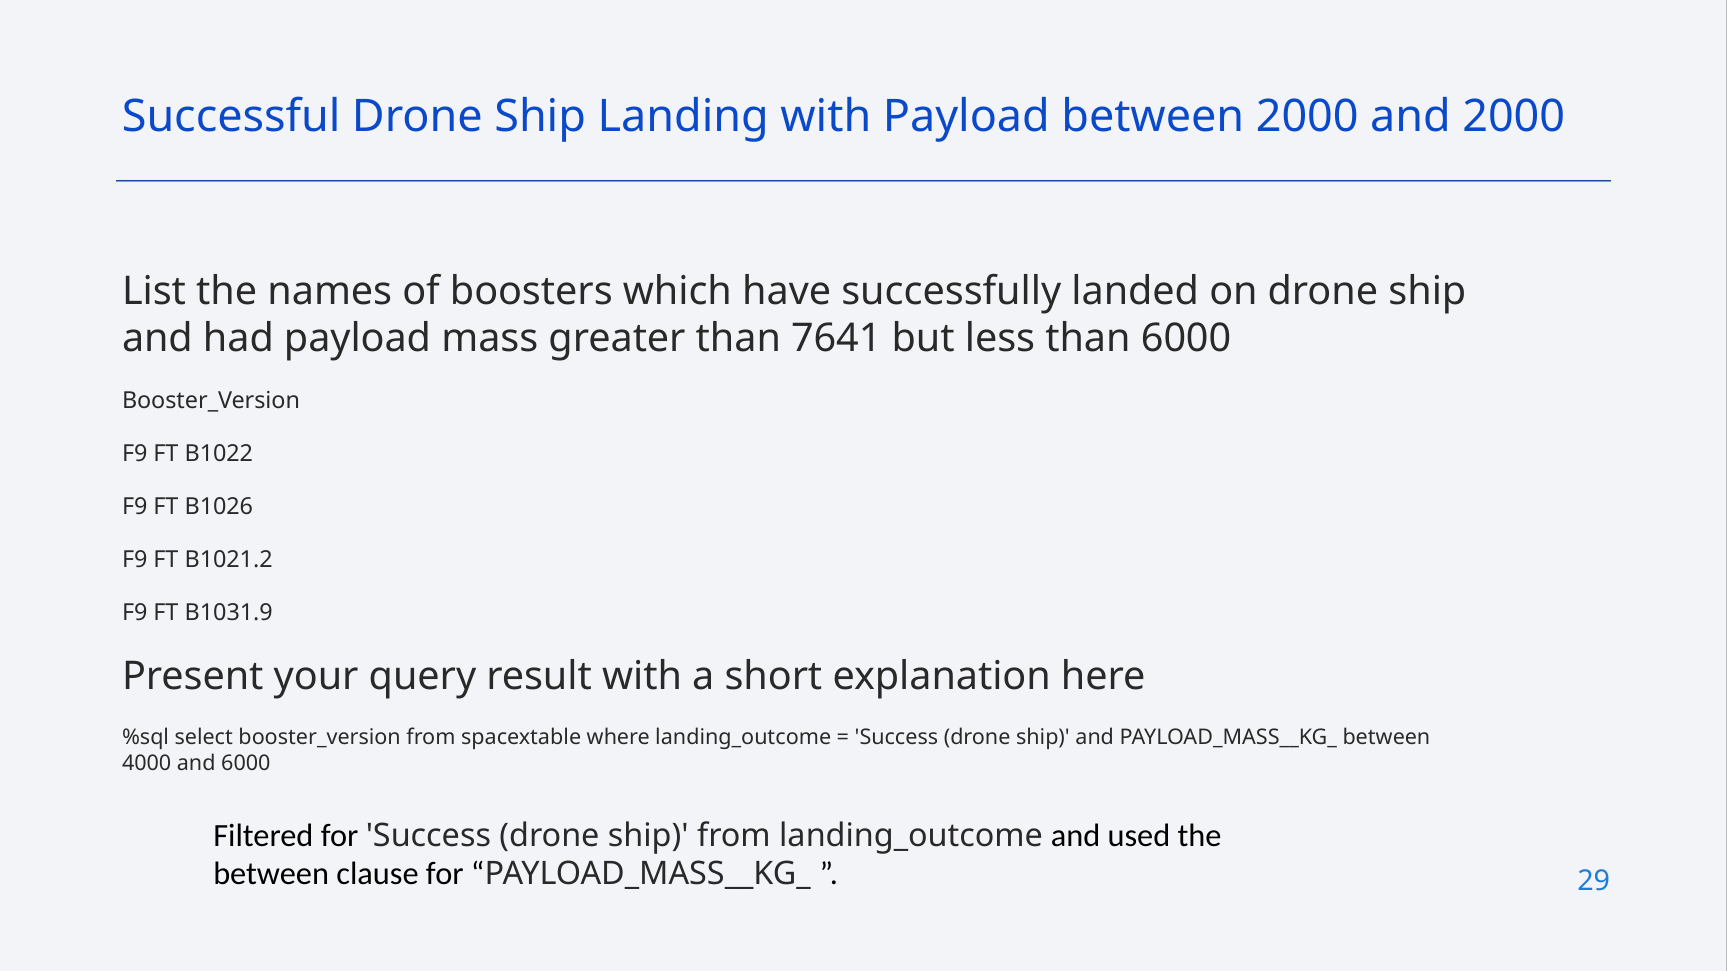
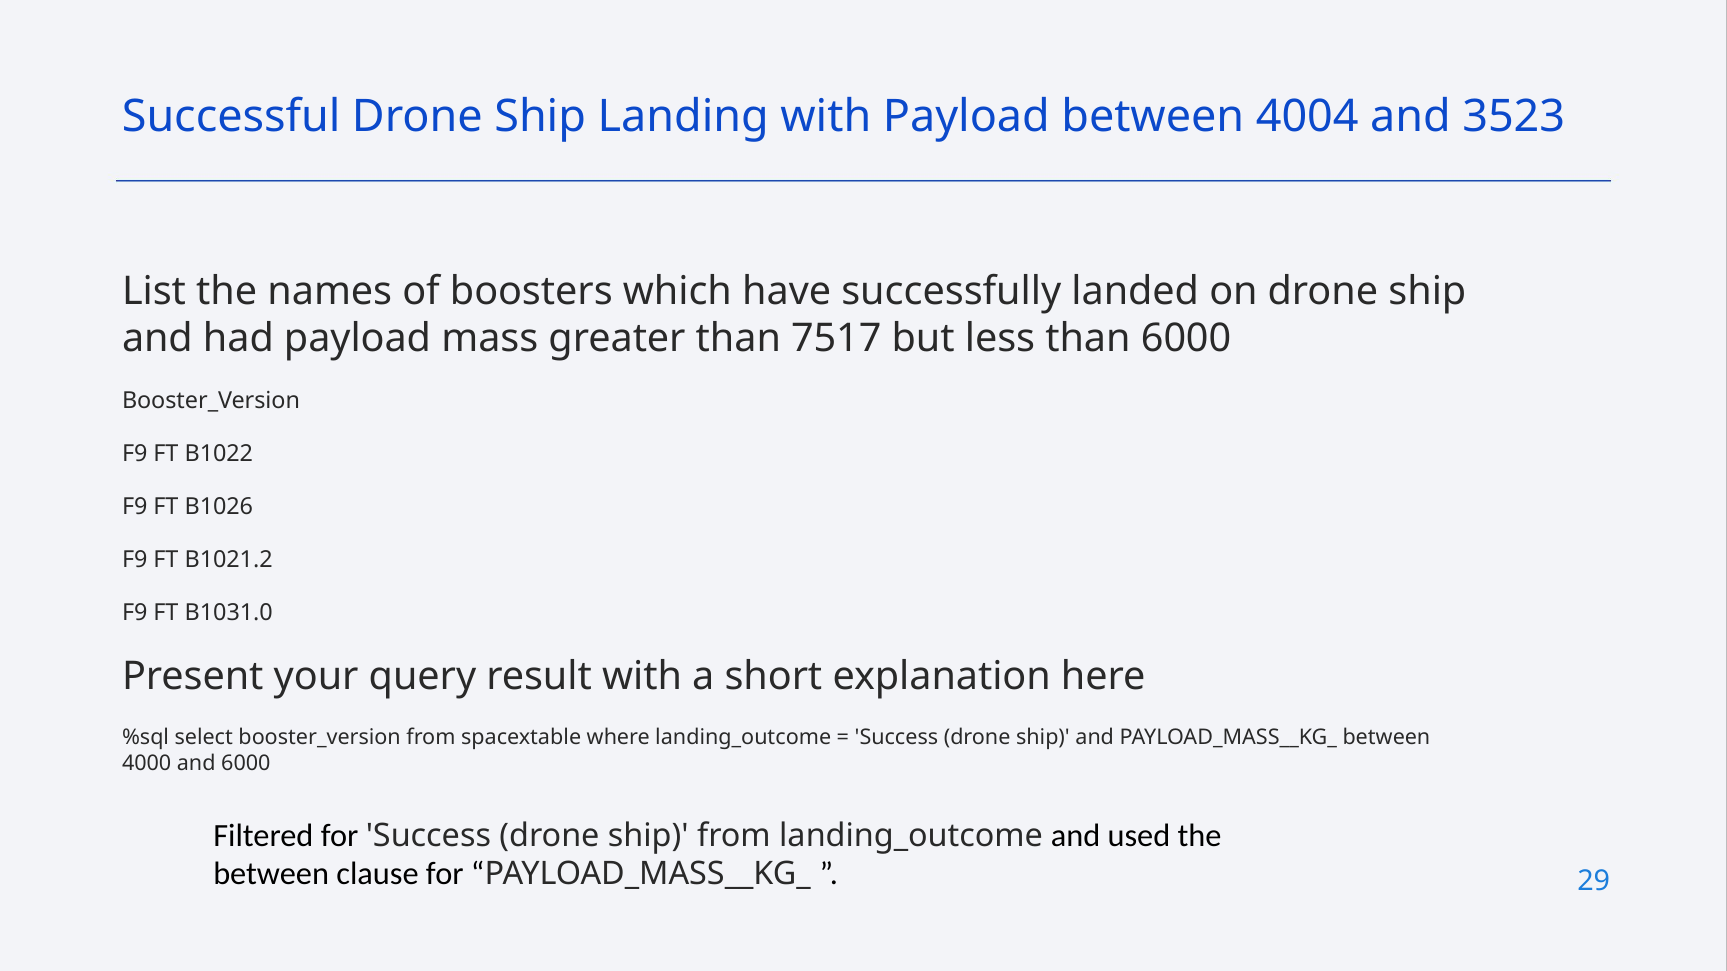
between 2000: 2000 -> 4004
and 2000: 2000 -> 3523
7641: 7641 -> 7517
B1031.9: B1031.9 -> B1031.0
